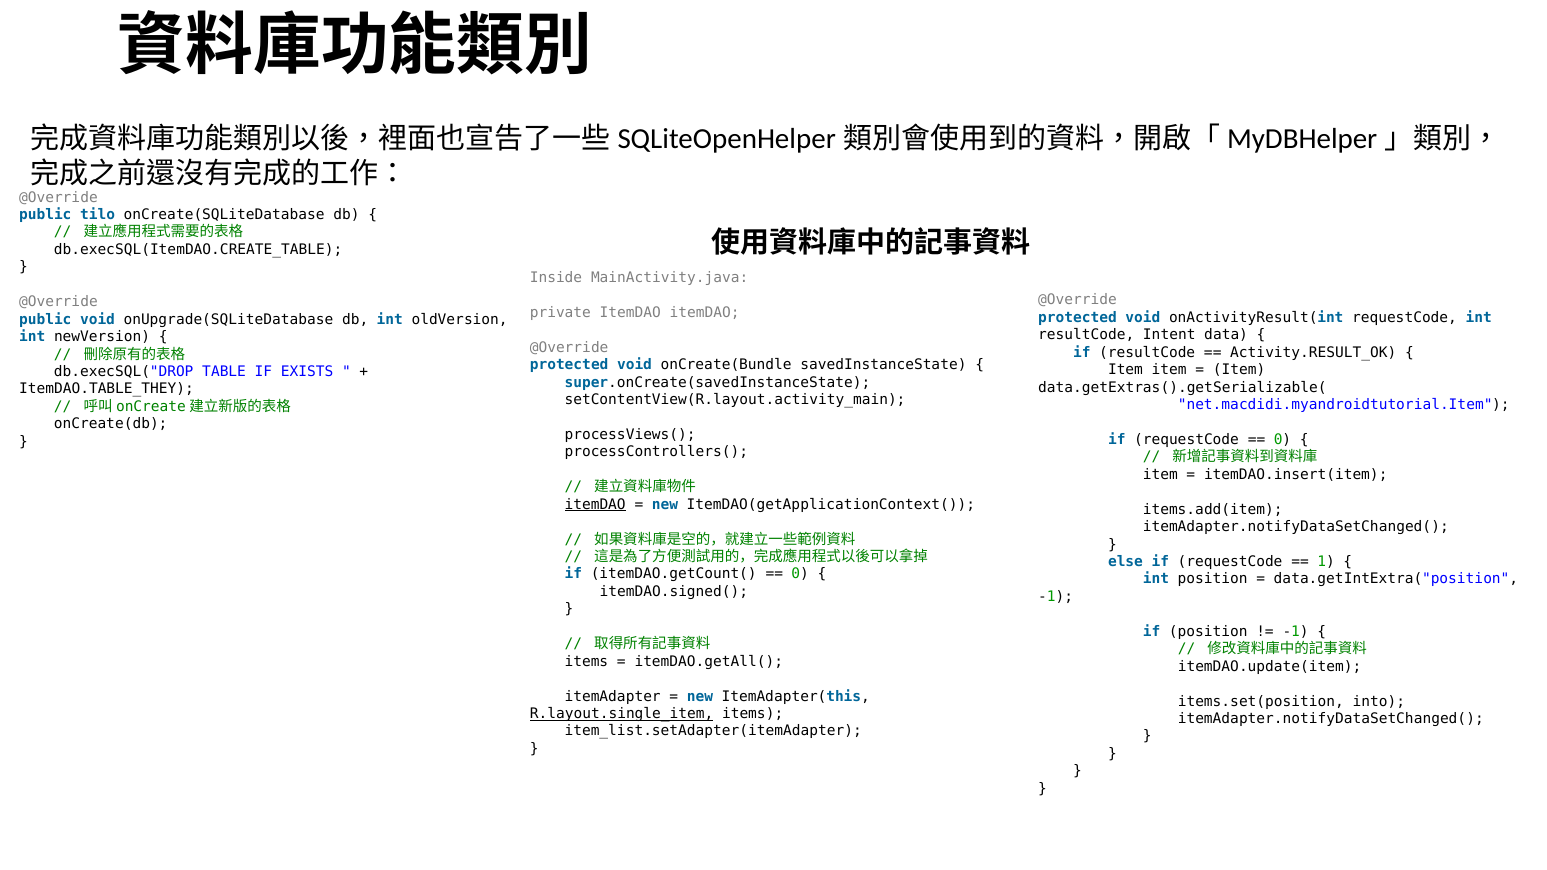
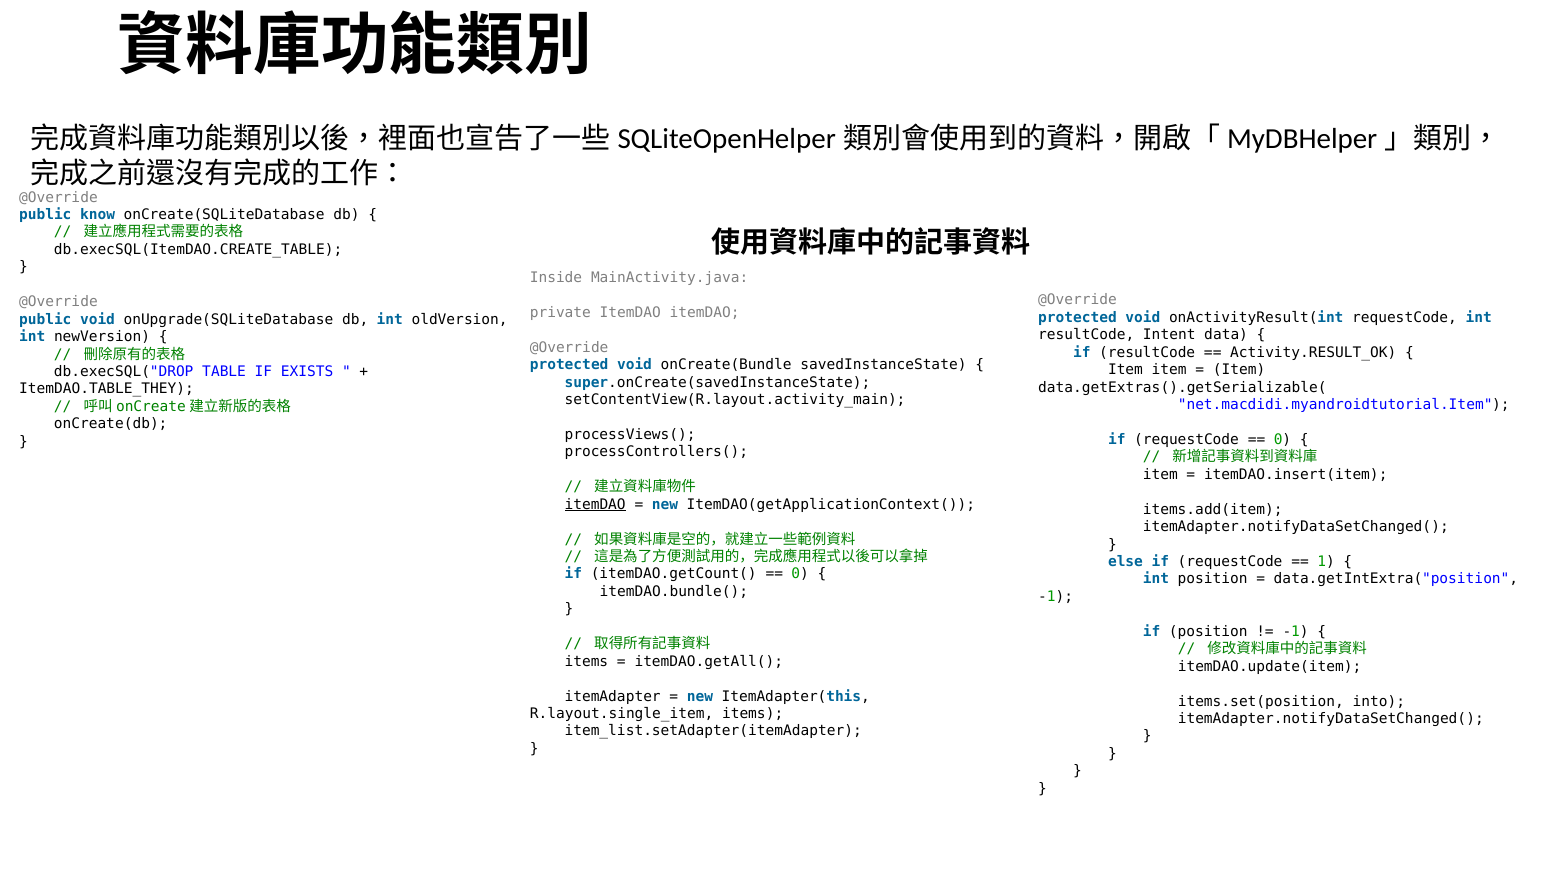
tilo: tilo -> know
itemDAO.signed(: itemDAO.signed( -> itemDAO.bundle(
R.layout.single_item underline: present -> none
